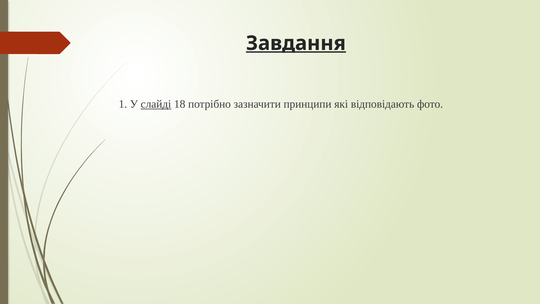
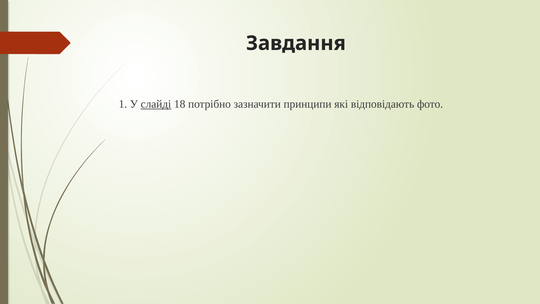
Завдання underline: present -> none
